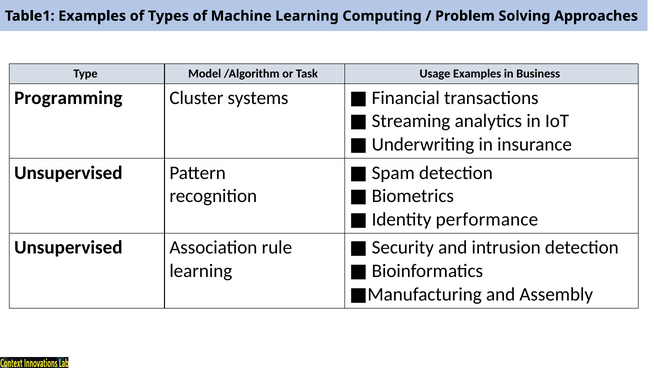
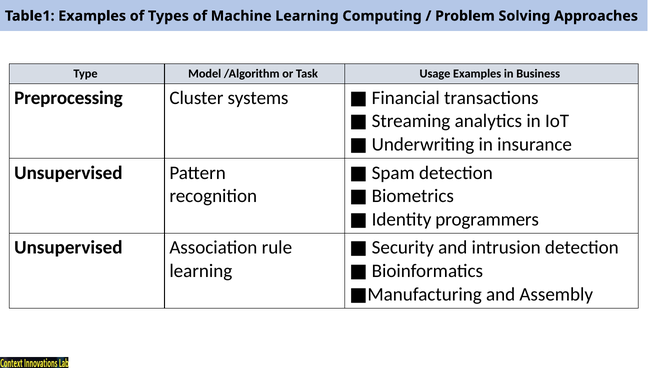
Programming: Programming -> Preprocessing
performance: performance -> programmers
